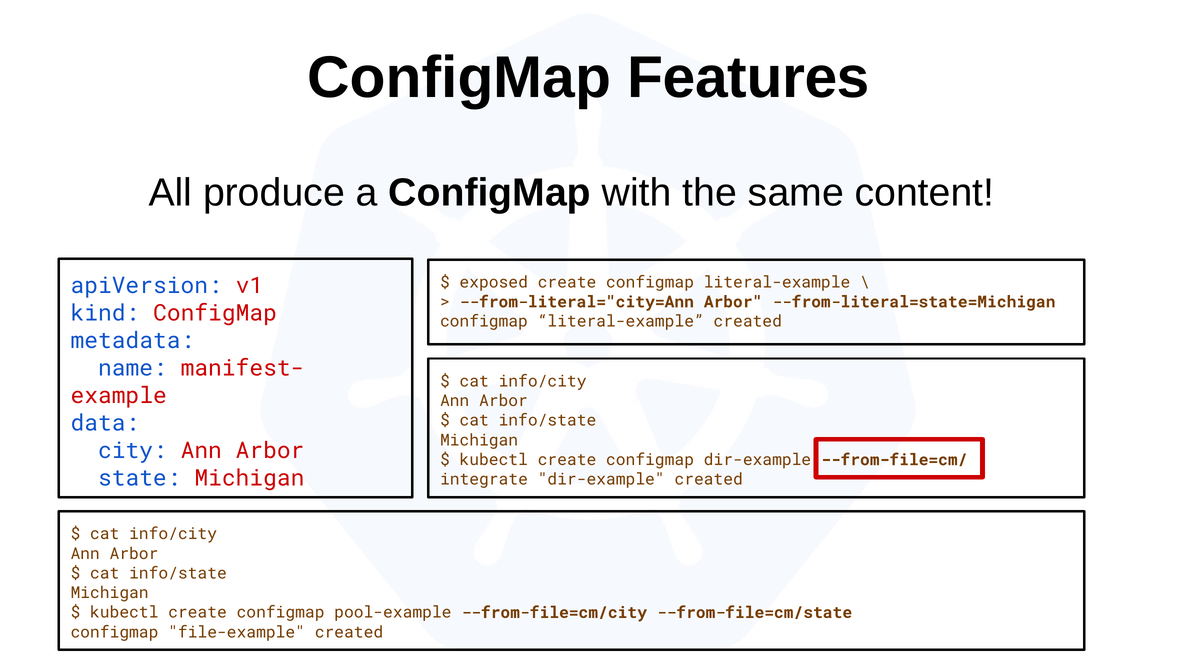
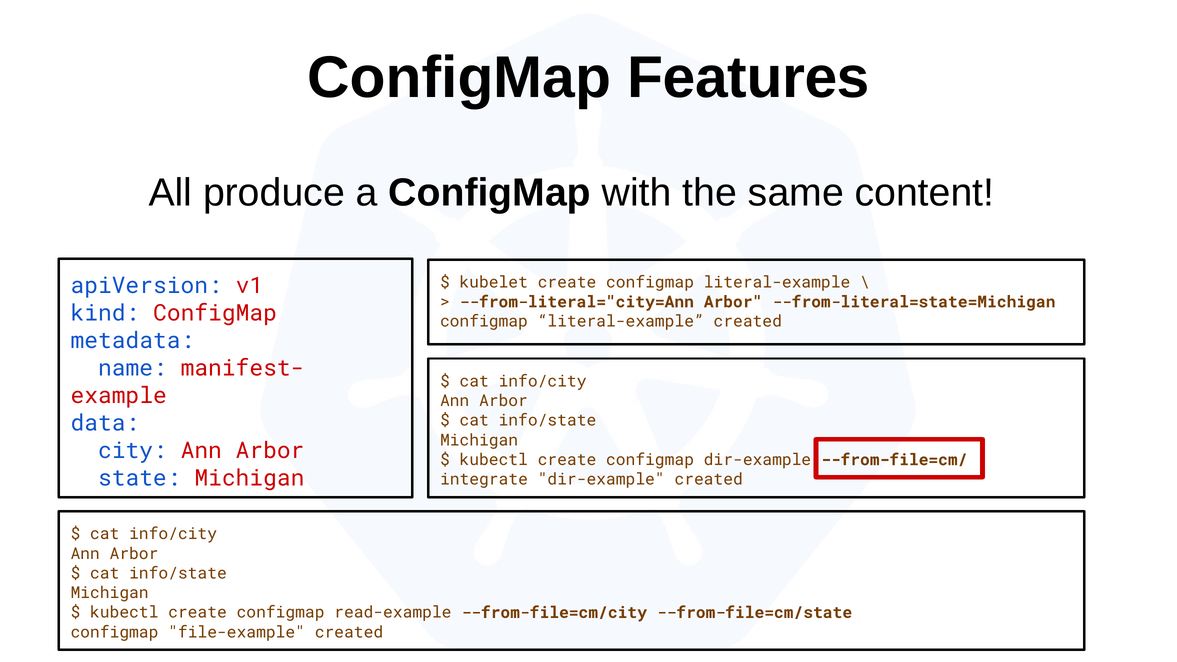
exposed: exposed -> kubelet
pool-example: pool-example -> read-example
